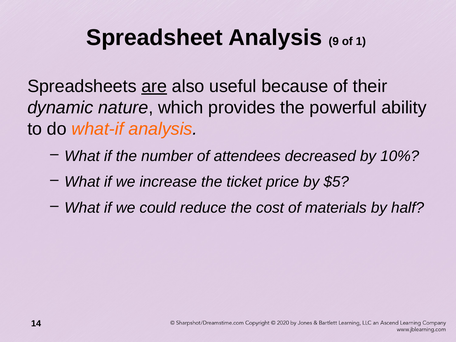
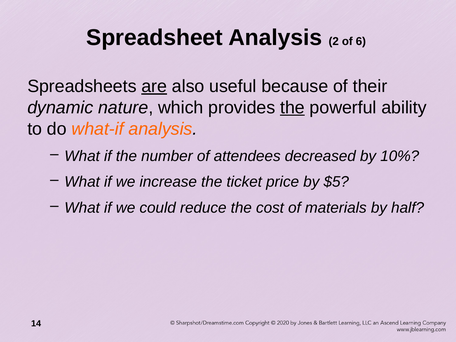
9: 9 -> 2
1: 1 -> 6
the at (292, 108) underline: none -> present
